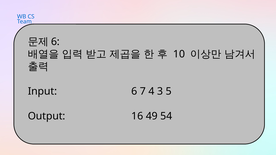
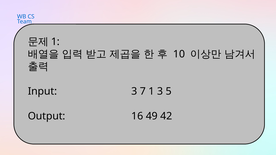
6 at (55, 42): 6 -> 1
Input 6: 6 -> 3
7 4: 4 -> 1
54: 54 -> 42
